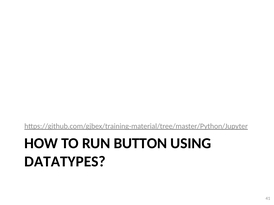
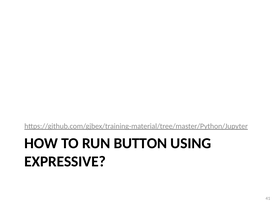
DATATYPES: DATATYPES -> EXPRESSIVE
